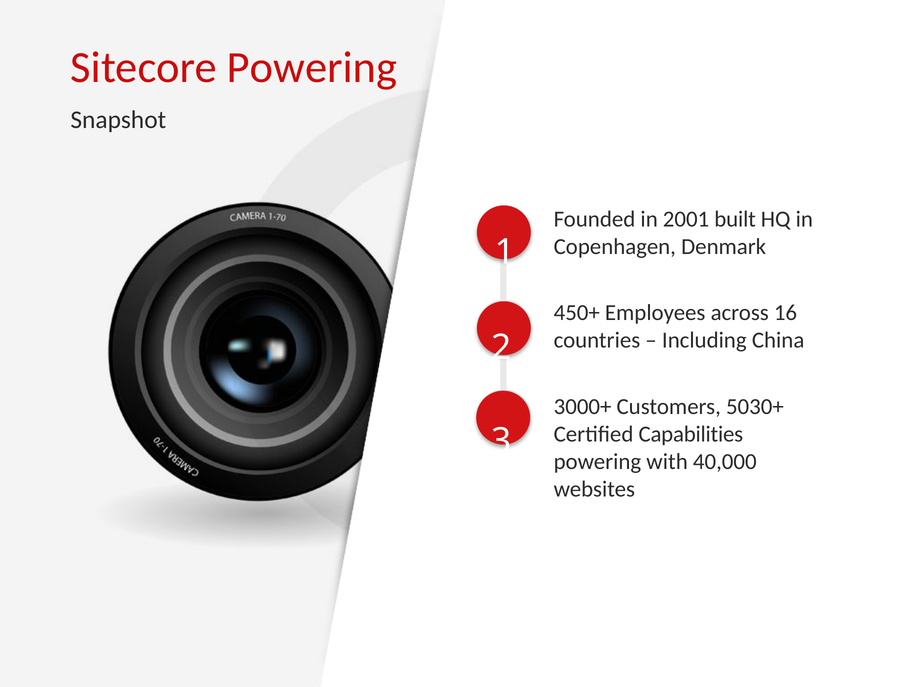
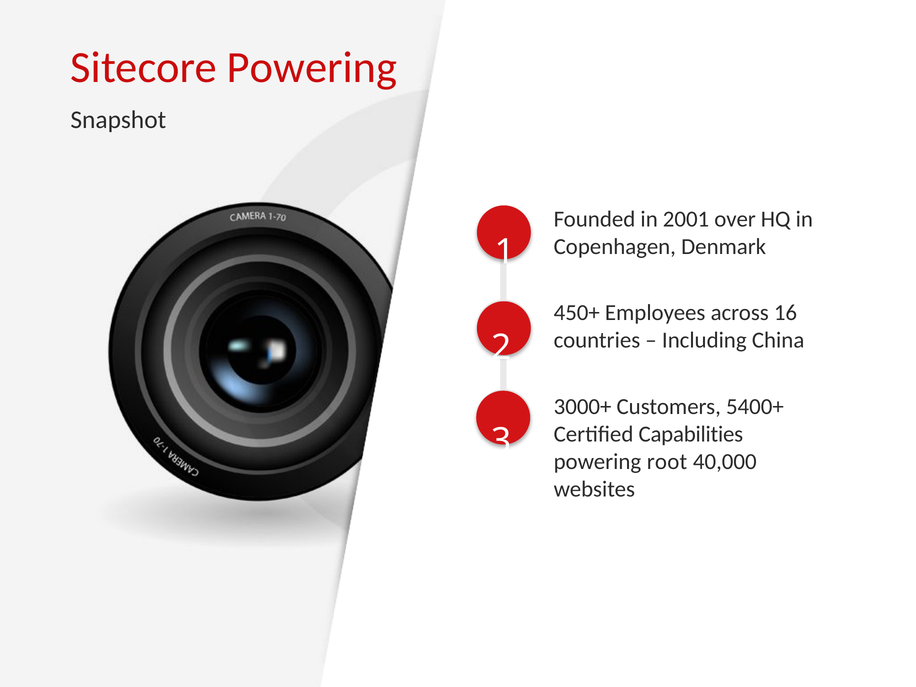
built: built -> over
5030+: 5030+ -> 5400+
with: with -> root
